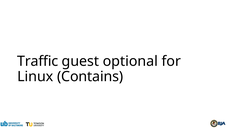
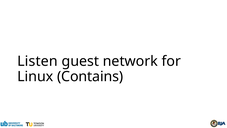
Traffic: Traffic -> Listen
optional: optional -> network
